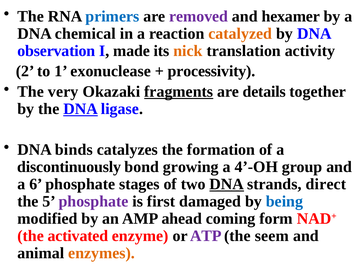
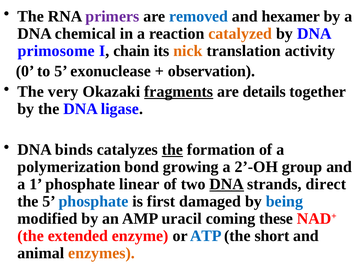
primers colour: blue -> purple
removed colour: purple -> blue
observation: observation -> primosome
made: made -> chain
2: 2 -> 0
to 1: 1 -> 5
processivity: processivity -> observation
DNA at (81, 109) underline: present -> none
the at (172, 149) underline: none -> present
discontinuously: discontinuously -> polymerization
4’-OH: 4’-OH -> 2’-OH
6: 6 -> 1
stages: stages -> linear
phosphate at (93, 201) colour: purple -> blue
ahead: ahead -> uracil
form: form -> these
activated: activated -> extended
ATP colour: purple -> blue
seem: seem -> short
